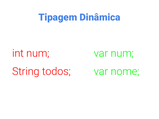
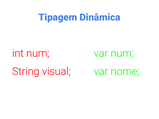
todos: todos -> visual
